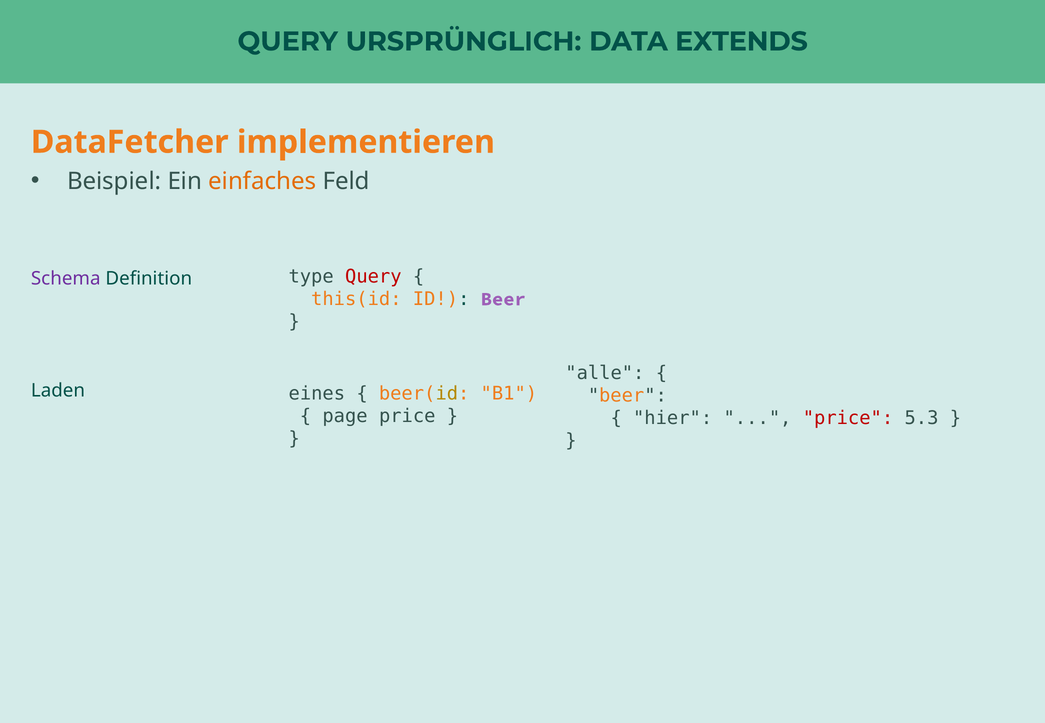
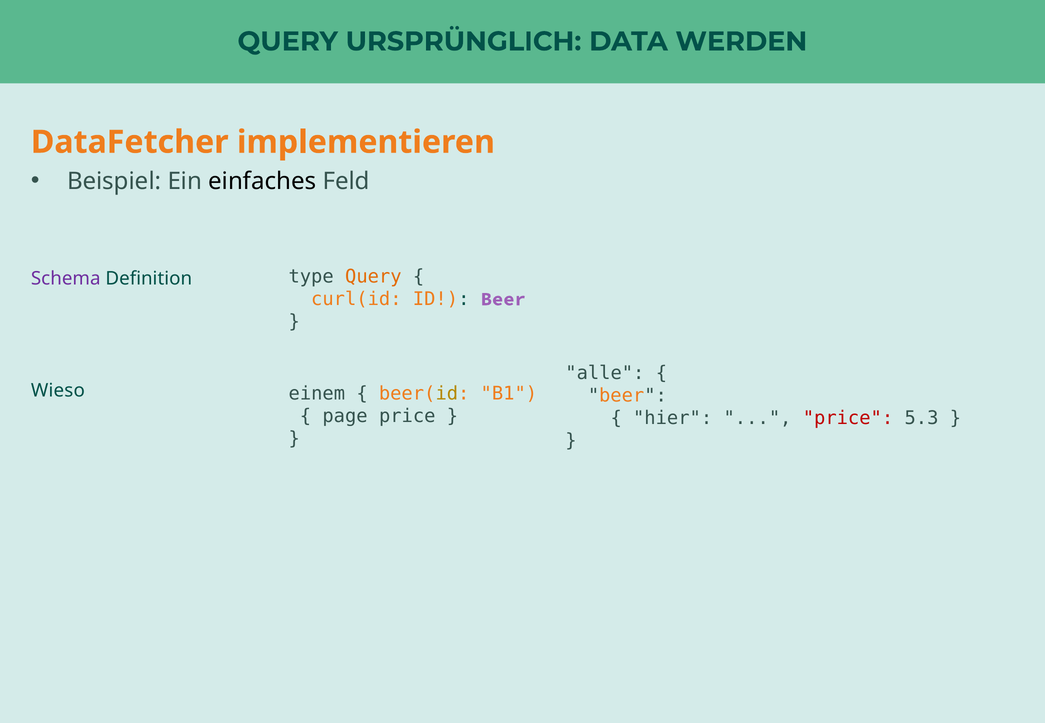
EXTENDS: EXTENDS -> WERDEN
einfaches colour: orange -> black
Query at (373, 277) colour: red -> orange
this(id: this(id -> curl(id
Laden: Laden -> Wieso
eines: eines -> einem
